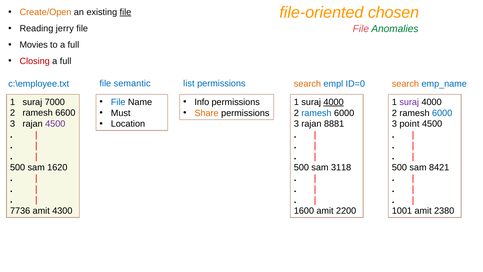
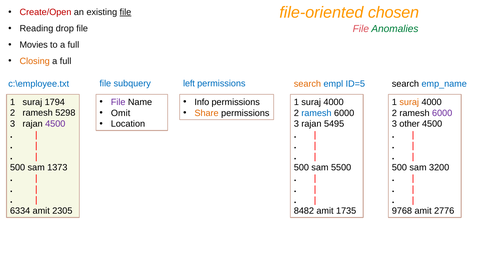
Create/Open colour: orange -> red
jerry: jerry -> drop
Closing colour: red -> orange
semantic: semantic -> subquery
list: list -> left
ID=0: ID=0 -> ID=5
search at (405, 84) colour: orange -> black
File at (118, 102) colour: blue -> purple
7000: 7000 -> 1794
4000 at (334, 102) underline: present -> none
suraj at (409, 102) colour: purple -> orange
Must: Must -> Omit
6600: 6600 -> 5298
6000 at (442, 113) colour: blue -> purple
8881: 8881 -> 5495
point: point -> other
1620: 1620 -> 1373
3118: 3118 -> 5500
8421: 8421 -> 3200
7736: 7736 -> 6334
4300: 4300 -> 2305
1600: 1600 -> 8482
2200: 2200 -> 1735
1001: 1001 -> 9768
2380: 2380 -> 2776
